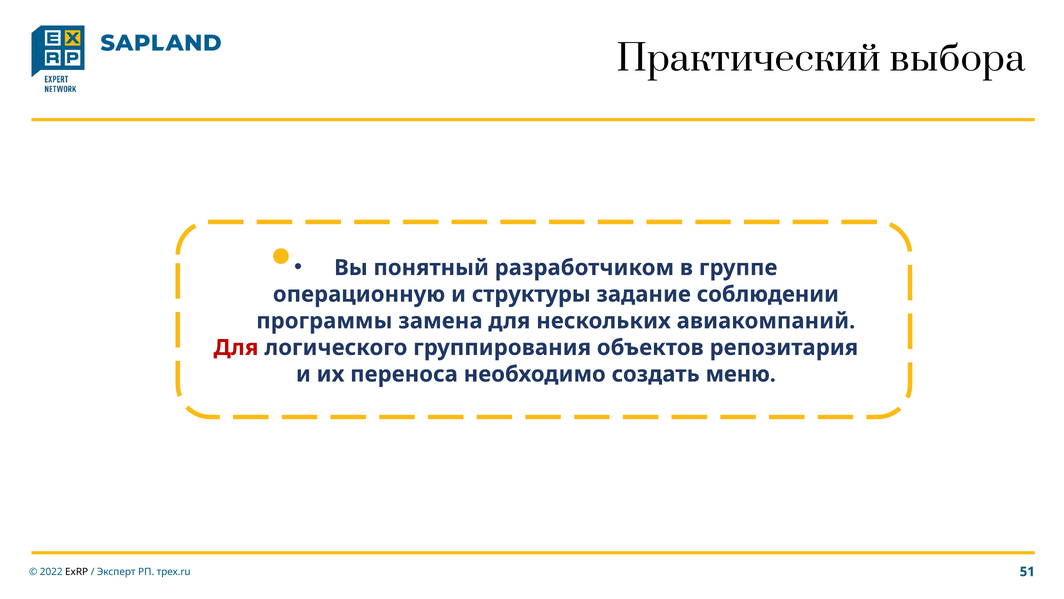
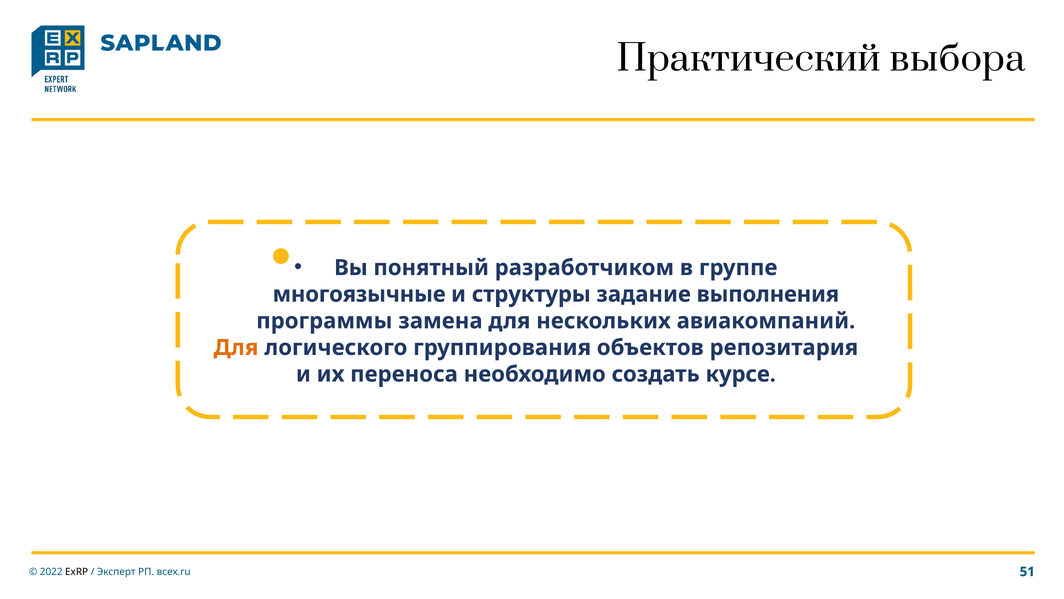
операционную: операционную -> многоязычные
соблюдении: соблюдении -> выполнения
Для at (236, 347) colour: red -> orange
меню: меню -> курсе
трех.ru: трех.ru -> всех.ru
